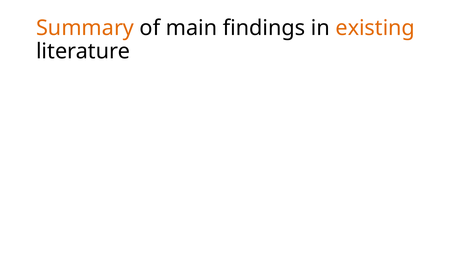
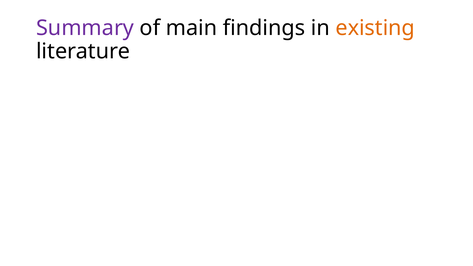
Summary colour: orange -> purple
